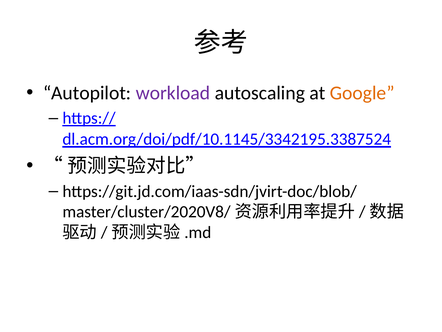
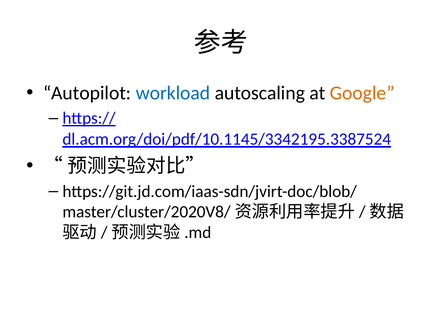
workload colour: purple -> blue
